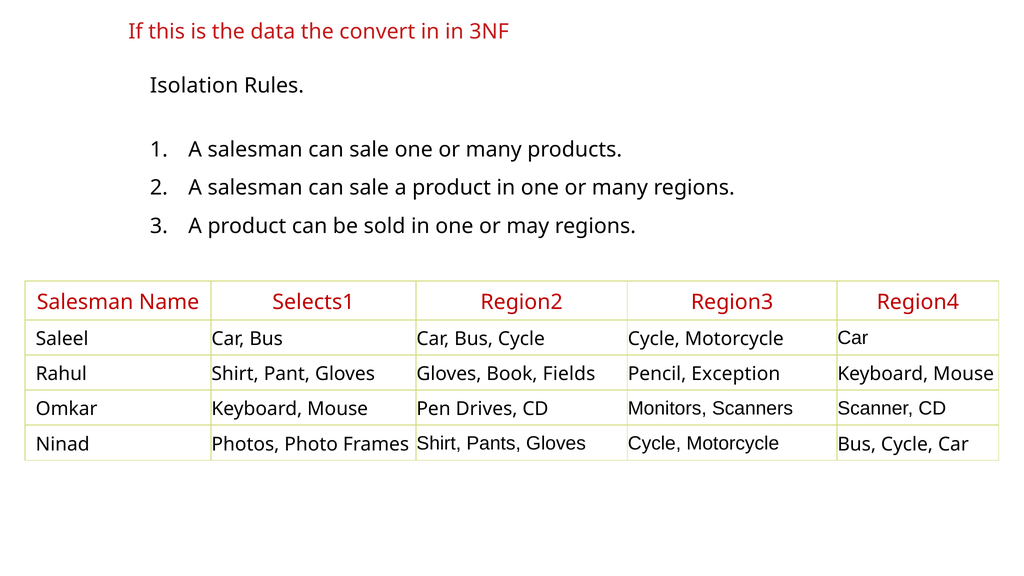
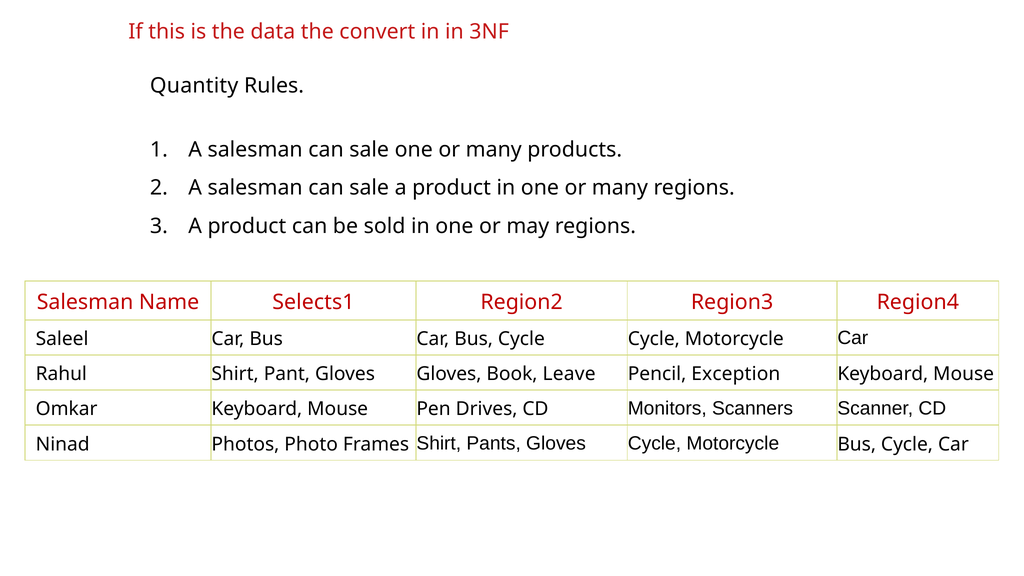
Isolation: Isolation -> Quantity
Fields: Fields -> Leave
